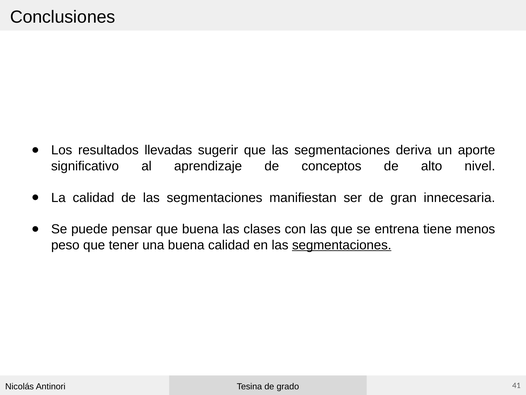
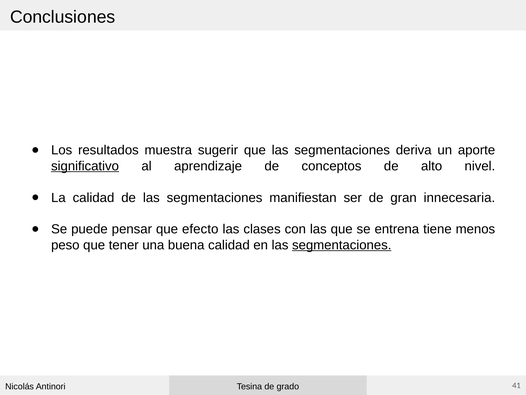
llevadas: llevadas -> muestra
significativo underline: none -> present
que buena: buena -> efecto
